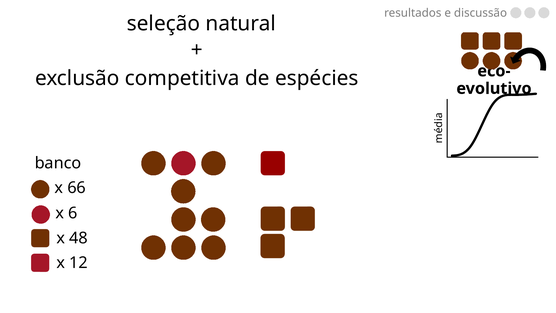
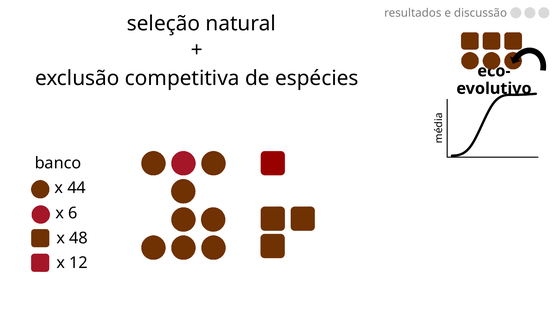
66: 66 -> 44
